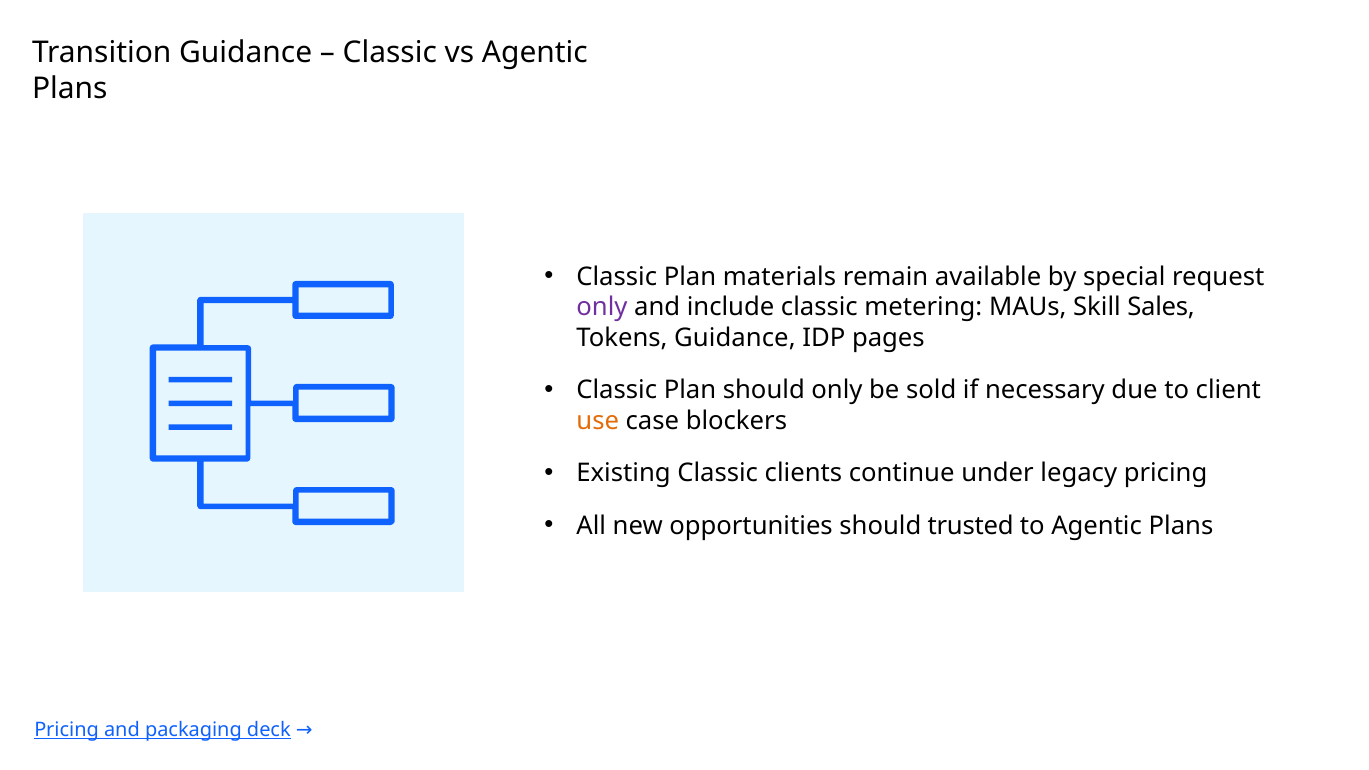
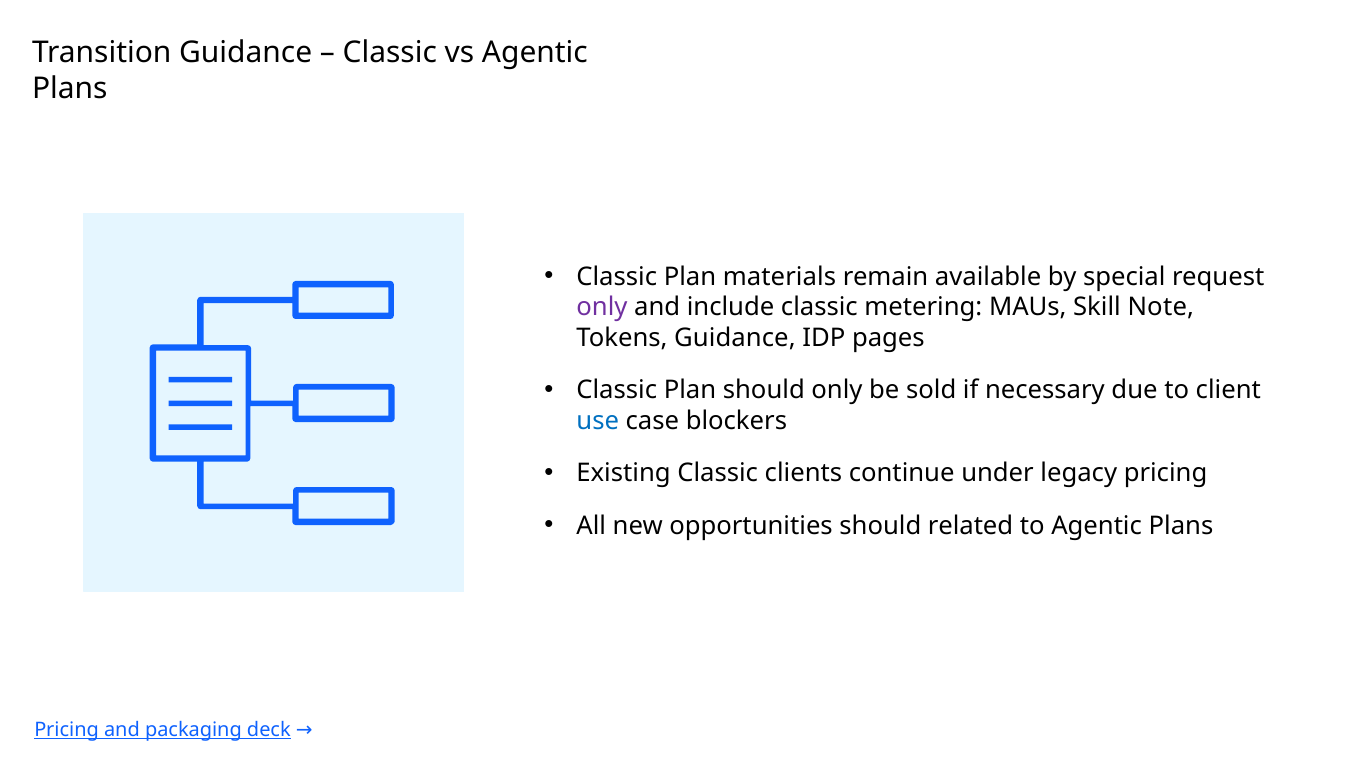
Sales: Sales -> Note
use colour: orange -> blue
trusted: trusted -> related
